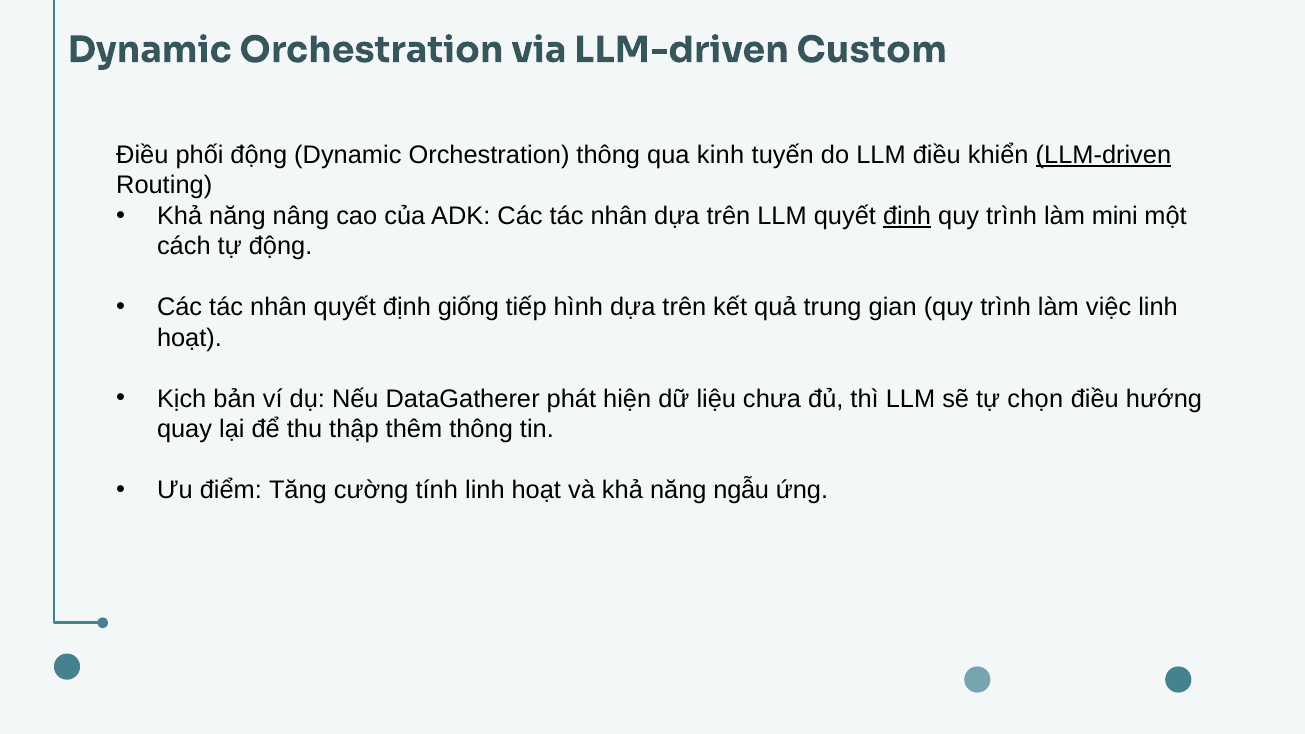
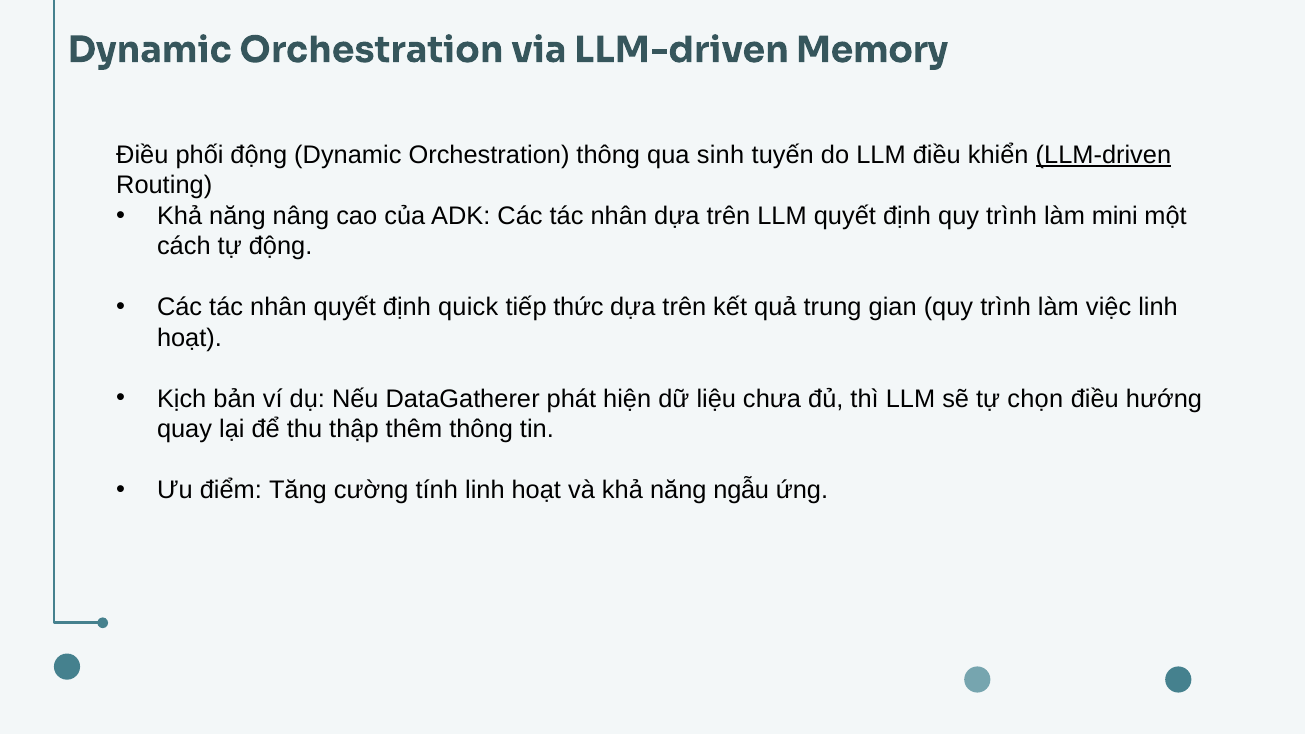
Custom: Custom -> Memory
kinh: kinh -> sinh
định at (907, 216) underline: present -> none
giống: giống -> quick
hình: hình -> thức
